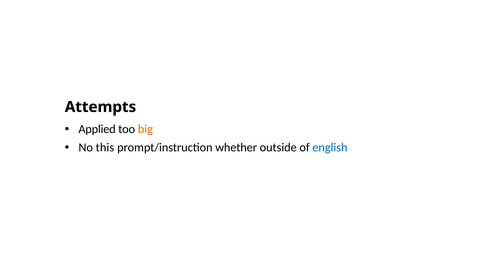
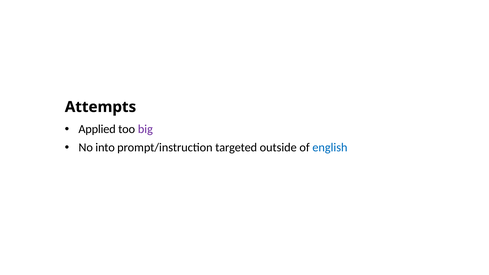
big colour: orange -> purple
this: this -> into
whether: whether -> targeted
